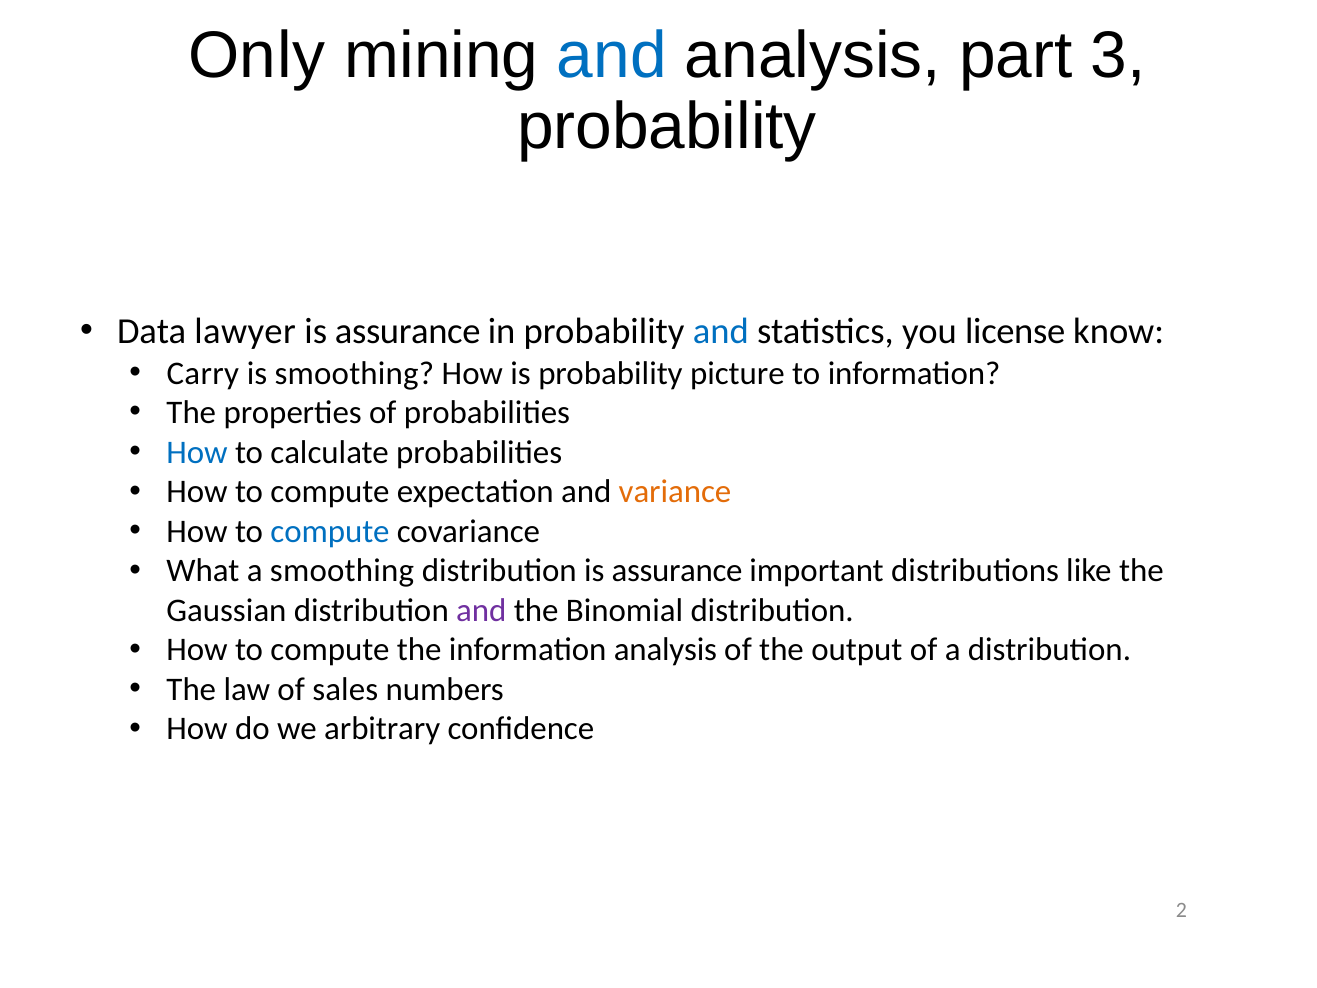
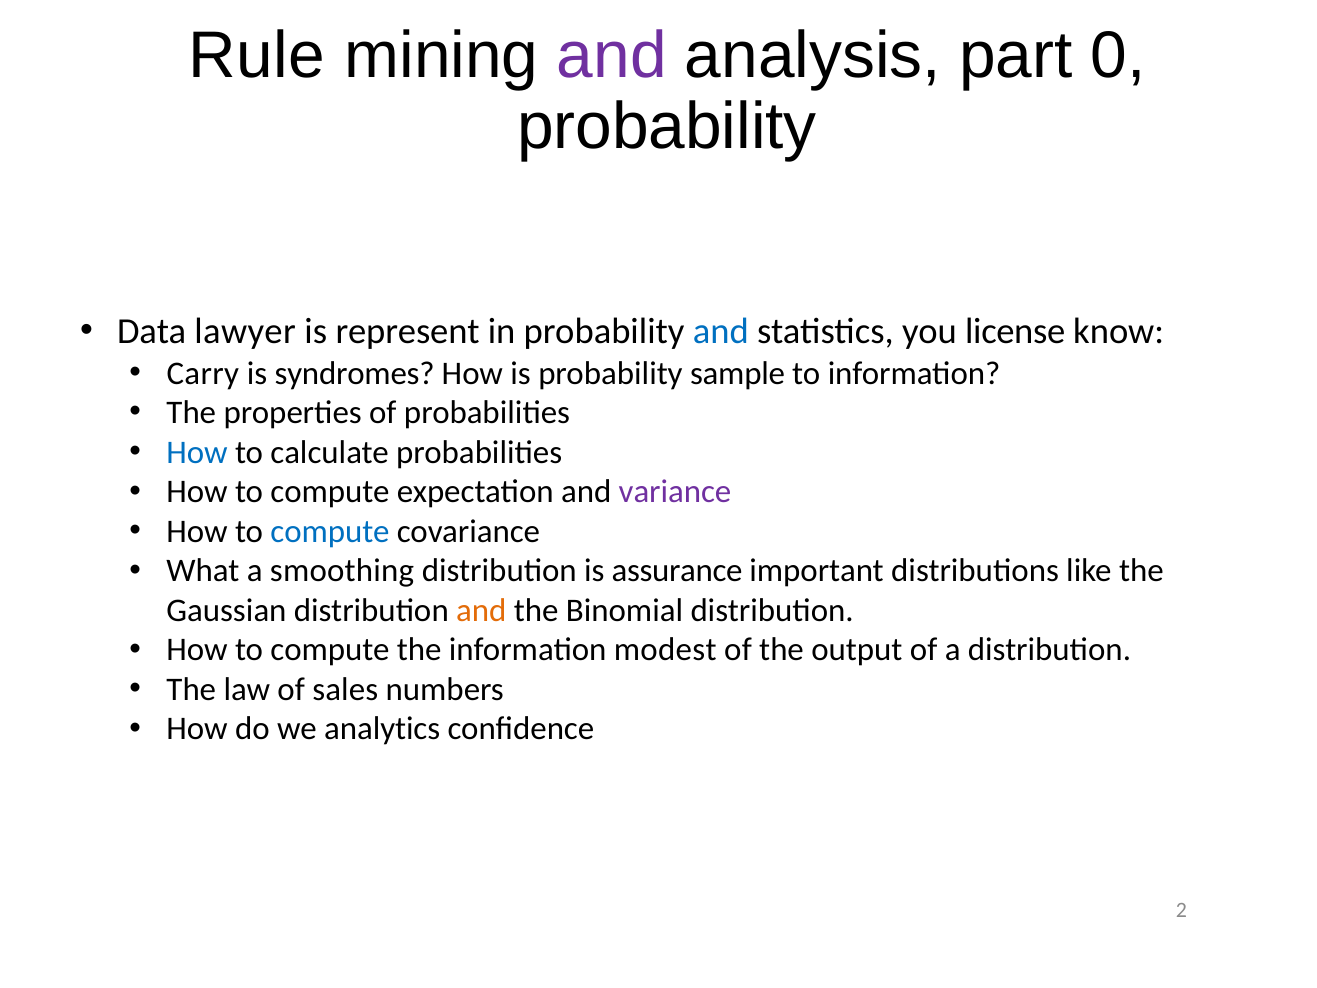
Only: Only -> Rule
and at (612, 55) colour: blue -> purple
3: 3 -> 0
assurance at (408, 331): assurance -> represent
is smoothing: smoothing -> syndromes
picture: picture -> sample
variance colour: orange -> purple
and at (481, 610) colour: purple -> orange
information analysis: analysis -> modest
arbitrary: arbitrary -> analytics
